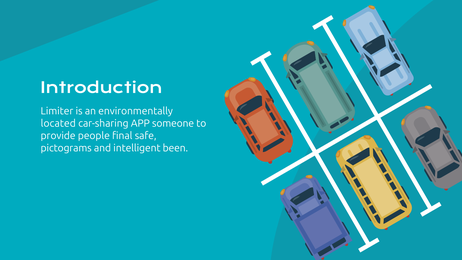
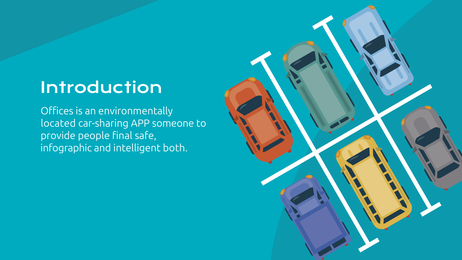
Limiter: Limiter -> Offices
pictograms: pictograms -> infographic
been: been -> both
